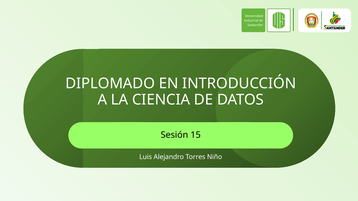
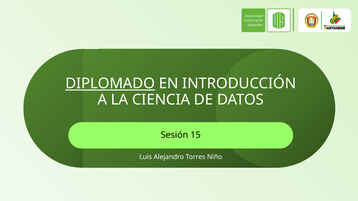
DIPLOMADO underline: none -> present
